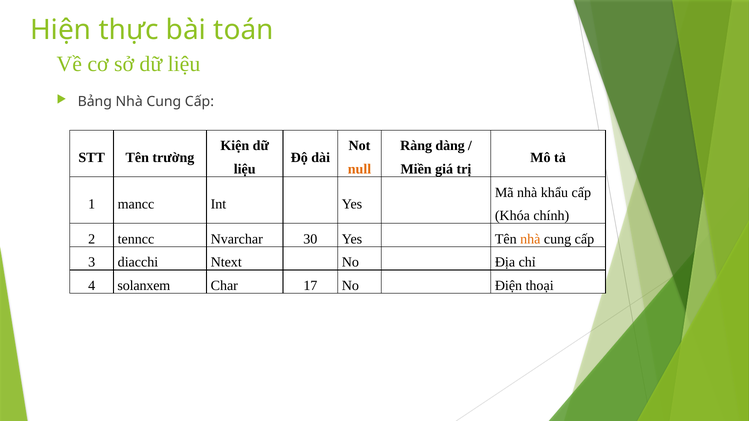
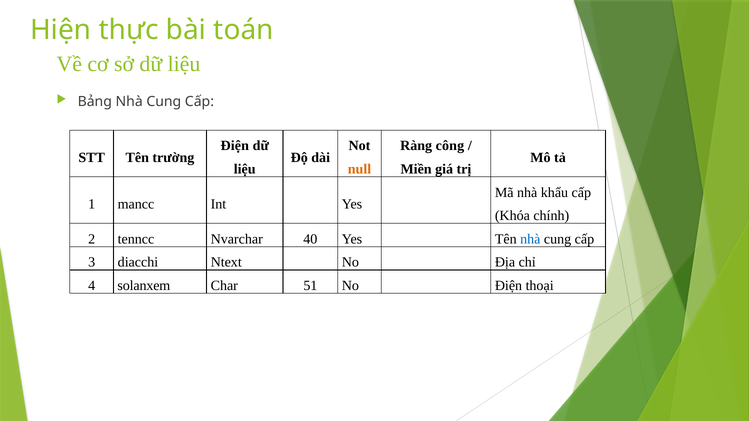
Kiện at (235, 146): Kiện -> Điện
dàng: dàng -> công
30: 30 -> 40
nhà at (530, 239) colour: orange -> blue
17: 17 -> 51
